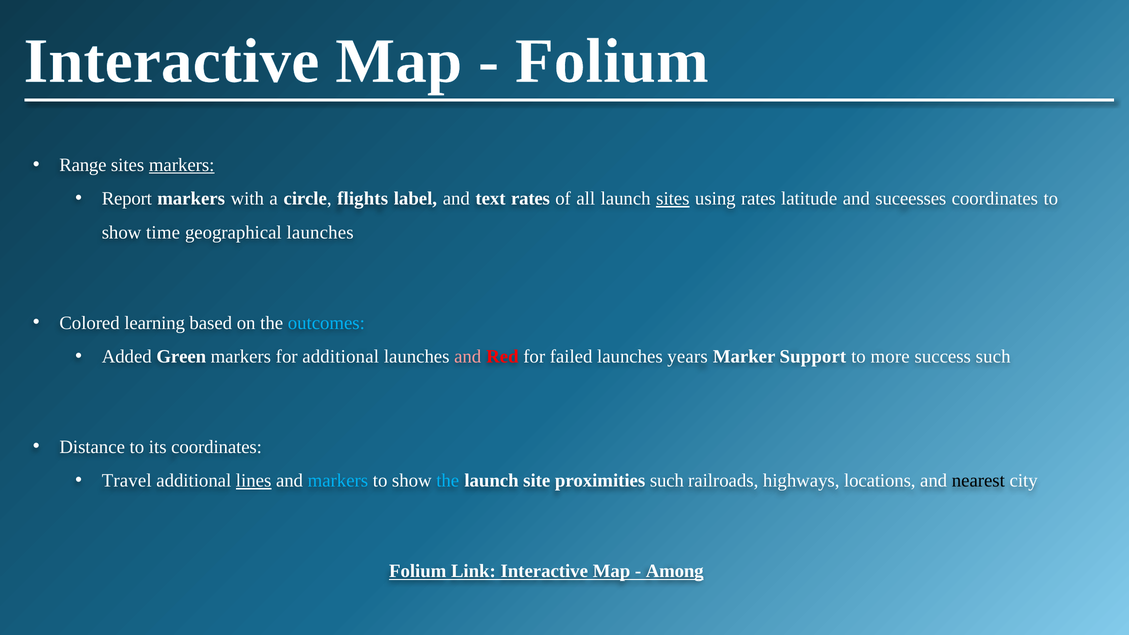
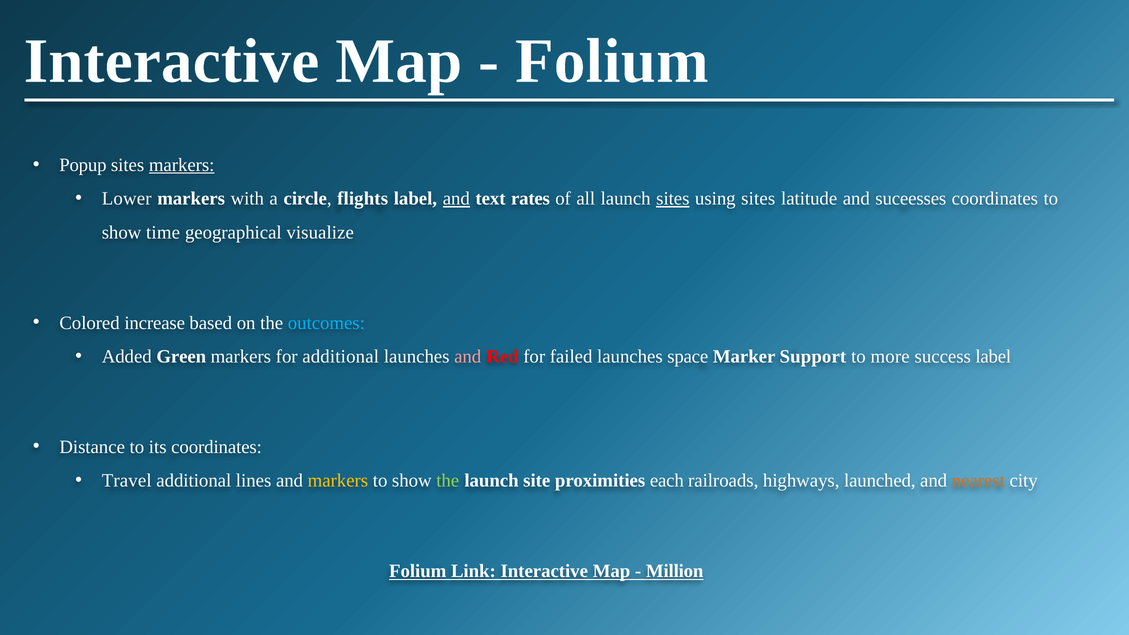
Range: Range -> Popup
Report: Report -> Lower
and at (456, 199) underline: none -> present
using rates: rates -> sites
geographical launches: launches -> visualize
learning: learning -> increase
years: years -> space
success such: such -> label
lines underline: present -> none
markers at (338, 481) colour: light blue -> yellow
the at (448, 481) colour: light blue -> light green
proximities such: such -> each
locations: locations -> launched
nearest colour: black -> orange
Among: Among -> Million
